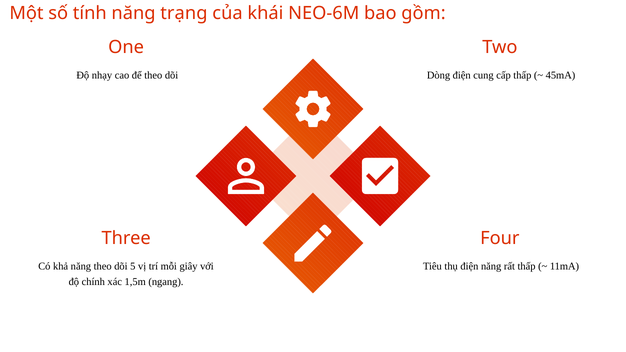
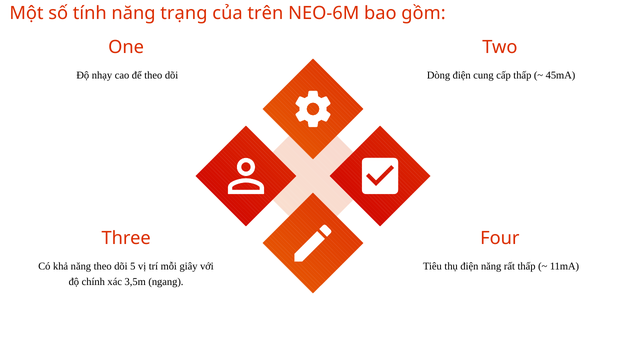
khái: khái -> trên
1,5m: 1,5m -> 3,5m
